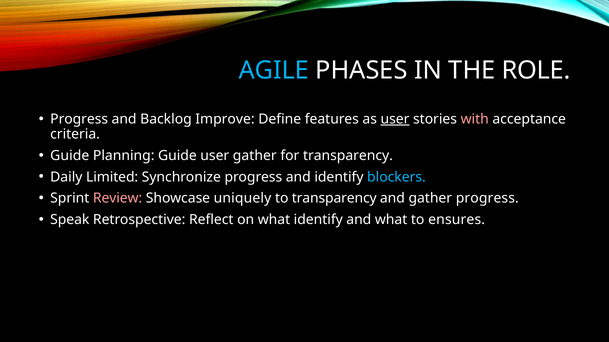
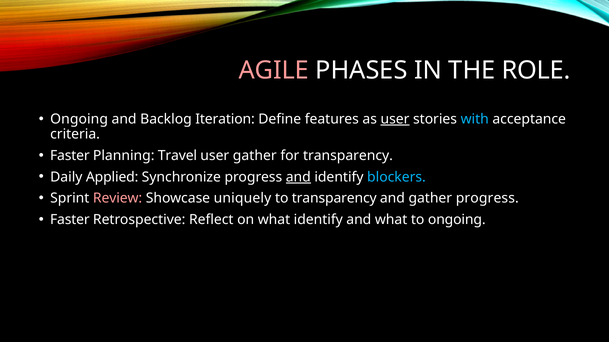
AGILE colour: light blue -> pink
Progress at (79, 119): Progress -> Ongoing
Improve: Improve -> Iteration
with colour: pink -> light blue
Guide at (70, 156): Guide -> Faster
Planning Guide: Guide -> Travel
Limited: Limited -> Applied
and at (298, 177) underline: none -> present
Speak at (70, 220): Speak -> Faster
to ensures: ensures -> ongoing
